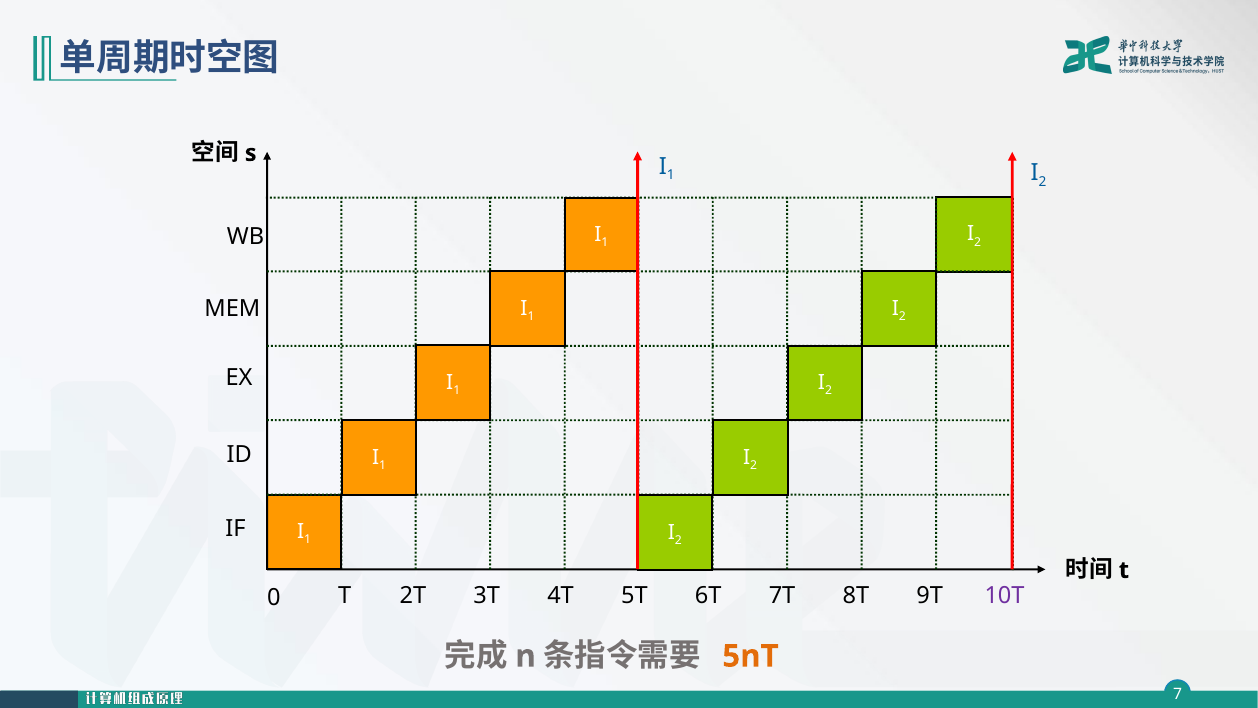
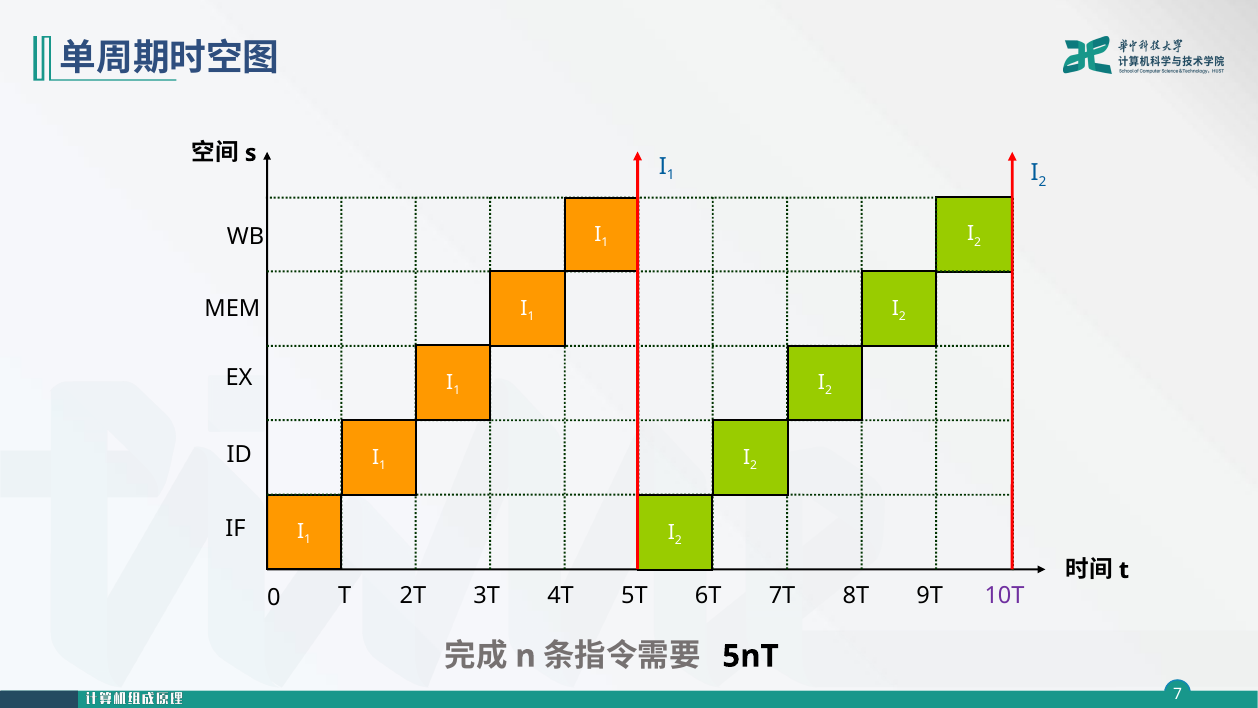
5nT colour: orange -> black
